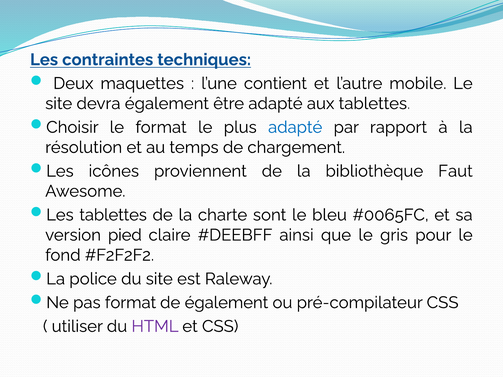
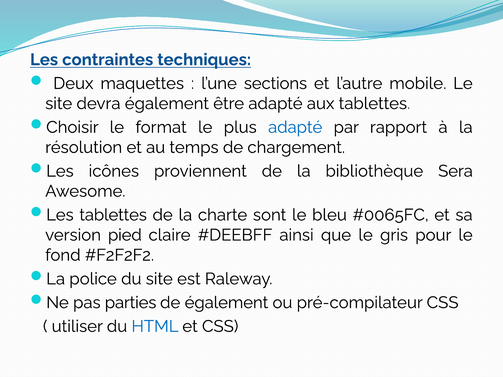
contient: contient -> sections
Faut: Faut -> Sera
pas format: format -> parties
HTML colour: purple -> blue
